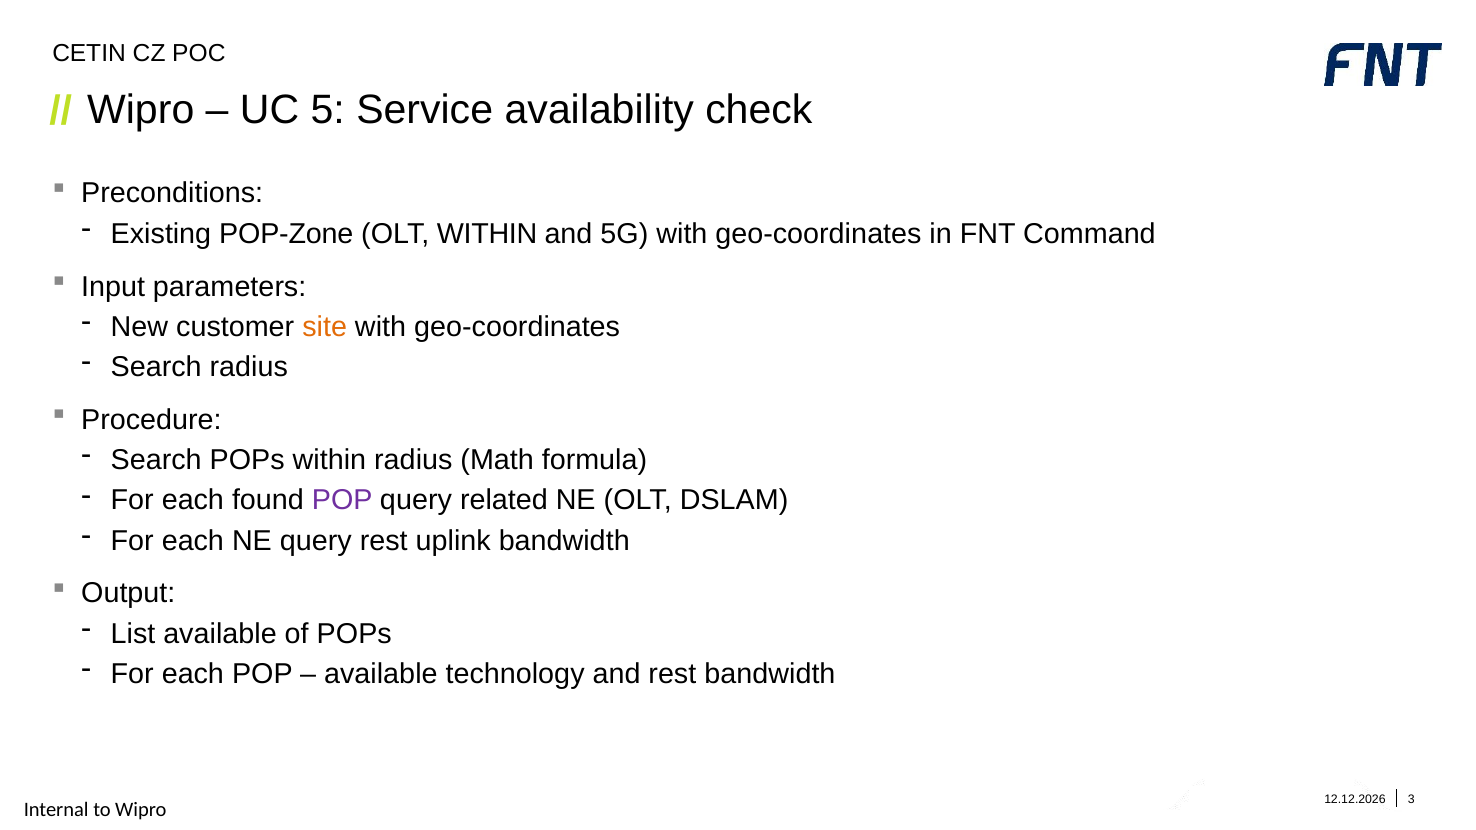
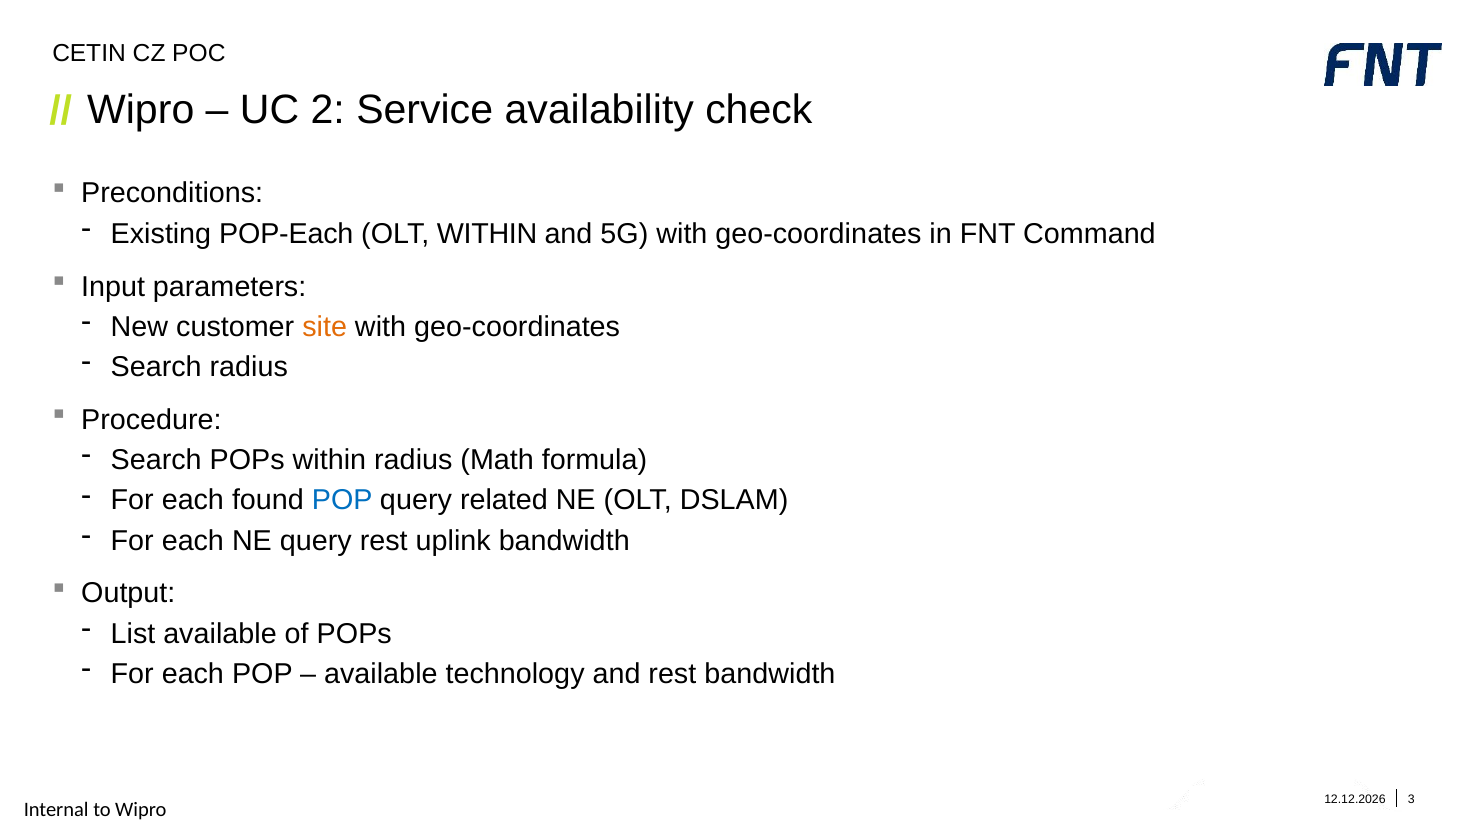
5: 5 -> 2
POP-Zone: POP-Zone -> POP-Each
POP at (342, 501) colour: purple -> blue
